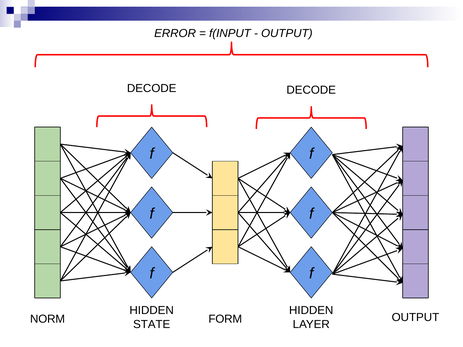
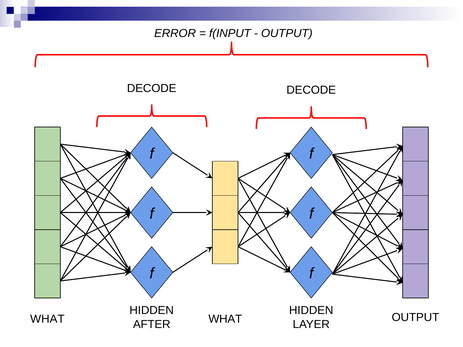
NORM at (48, 319): NORM -> WHAT
FORM at (225, 319): FORM -> WHAT
STATE: STATE -> AFTER
